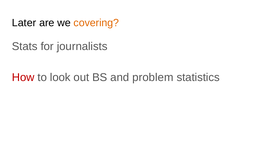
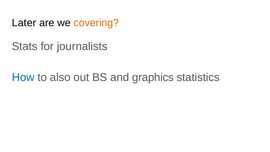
How colour: red -> blue
look: look -> also
problem: problem -> graphics
